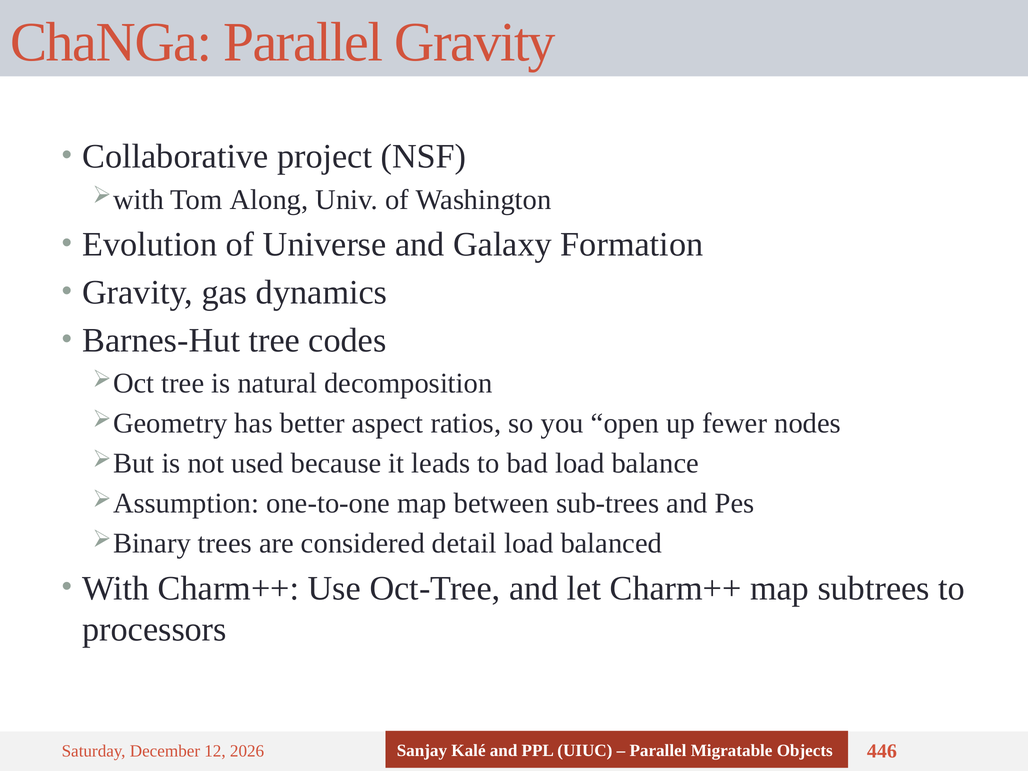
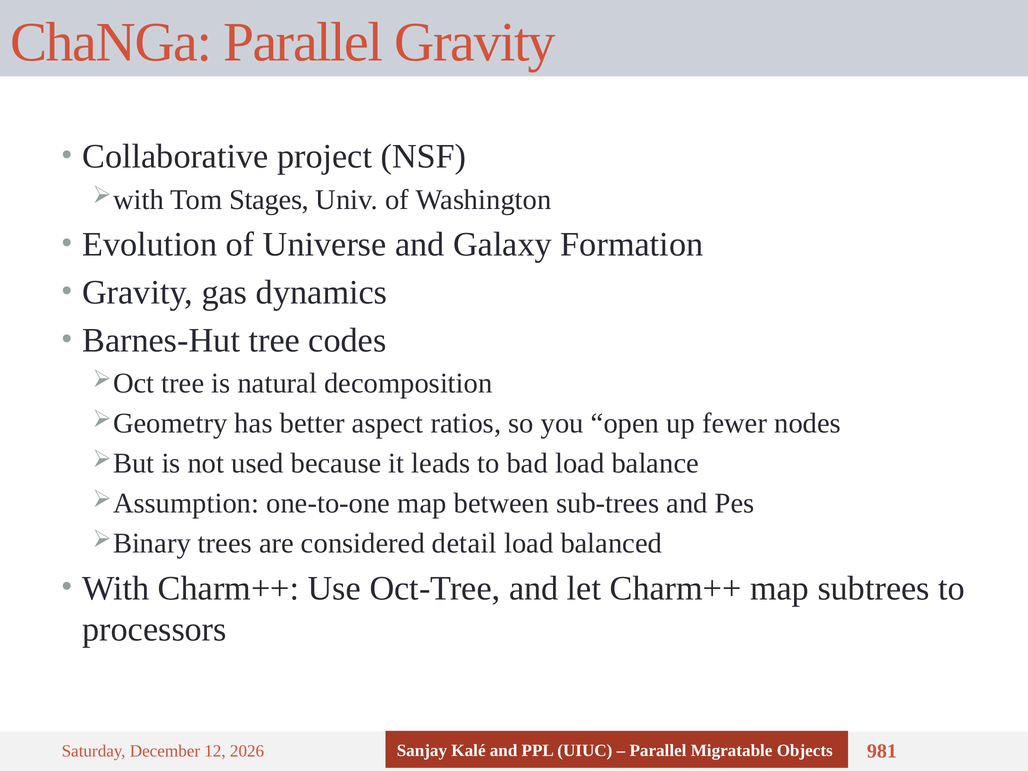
Along: Along -> Stages
446: 446 -> 981
